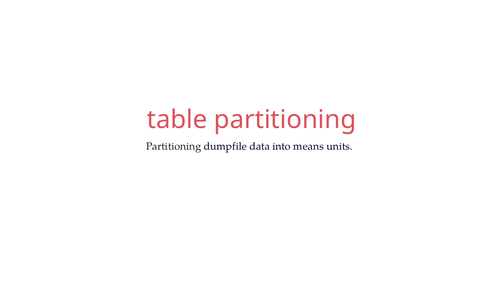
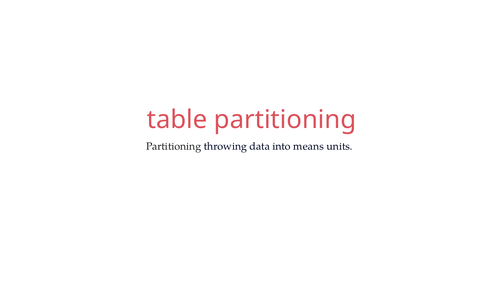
dumpfile: dumpfile -> throwing
